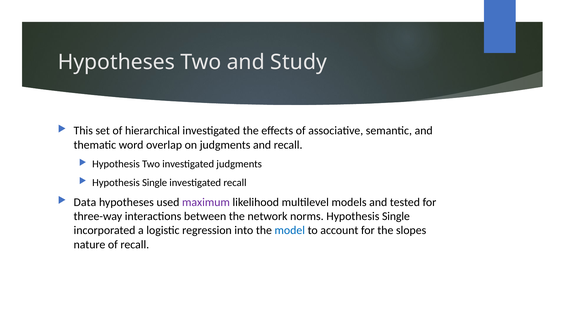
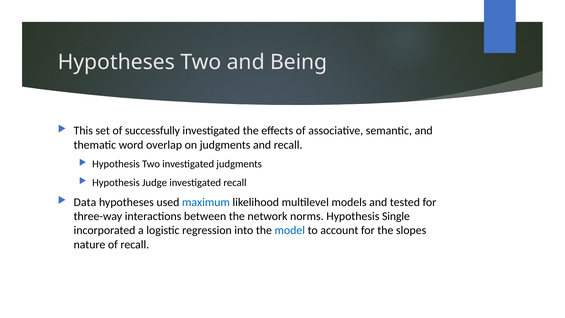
Study: Study -> Being
hierarchical: hierarchical -> successfully
Single at (155, 183): Single -> Judge
maximum colour: purple -> blue
